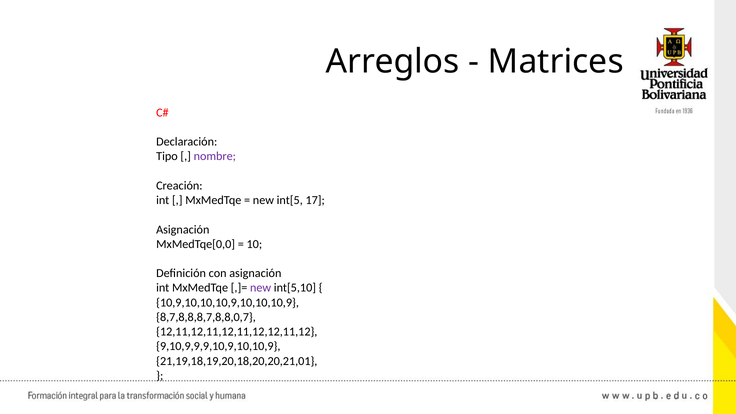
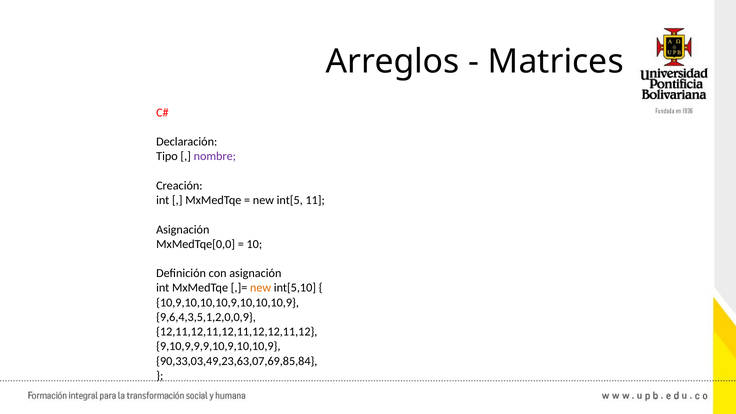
17: 17 -> 11
new at (261, 288) colour: purple -> orange
8,7,8,8,8,7,8,8,0,7: 8,7,8,8,8,7,8,8,0,7 -> 9,6,4,3,5,1,2,0,0,9
21,19,18,19,20,18,20,20,21,01: 21,19,18,19,20,18,20,20,21,01 -> 90,33,03,49,23,63,07,69,85,84
